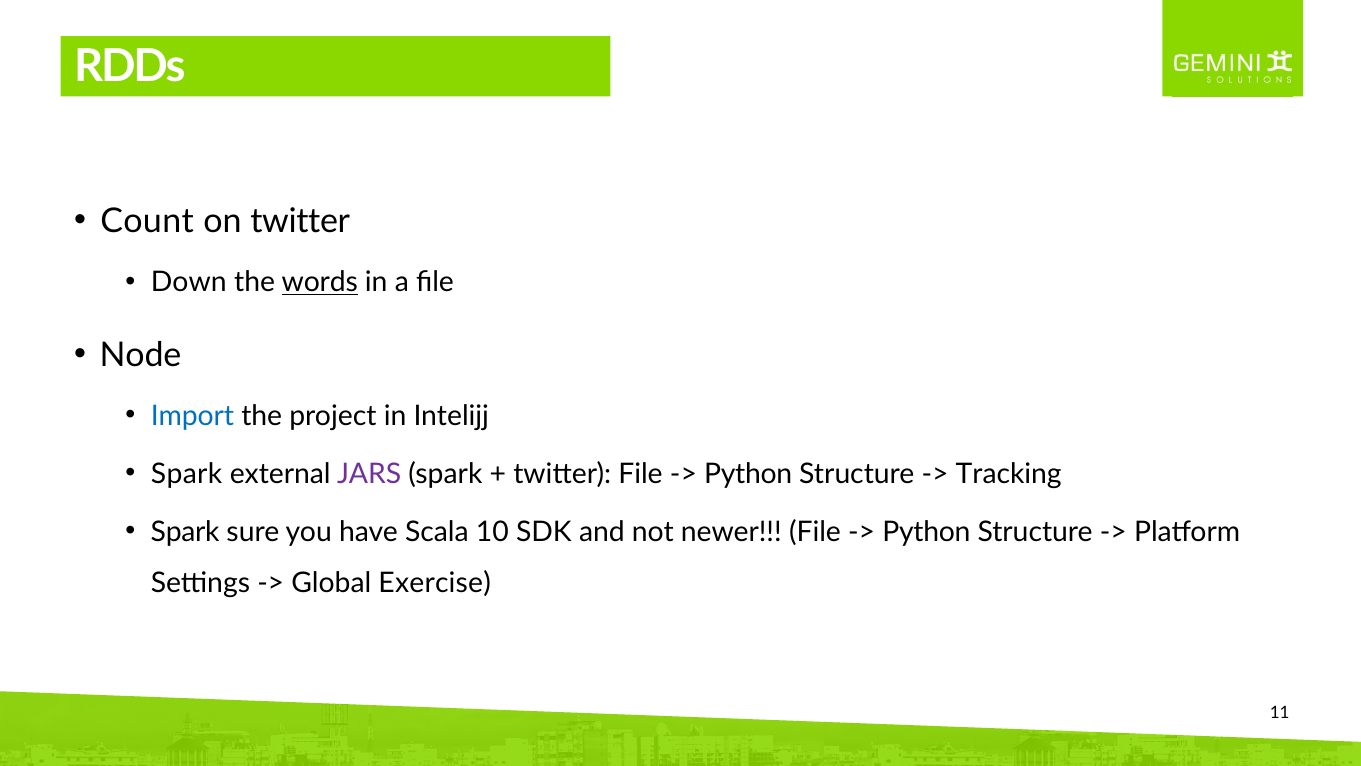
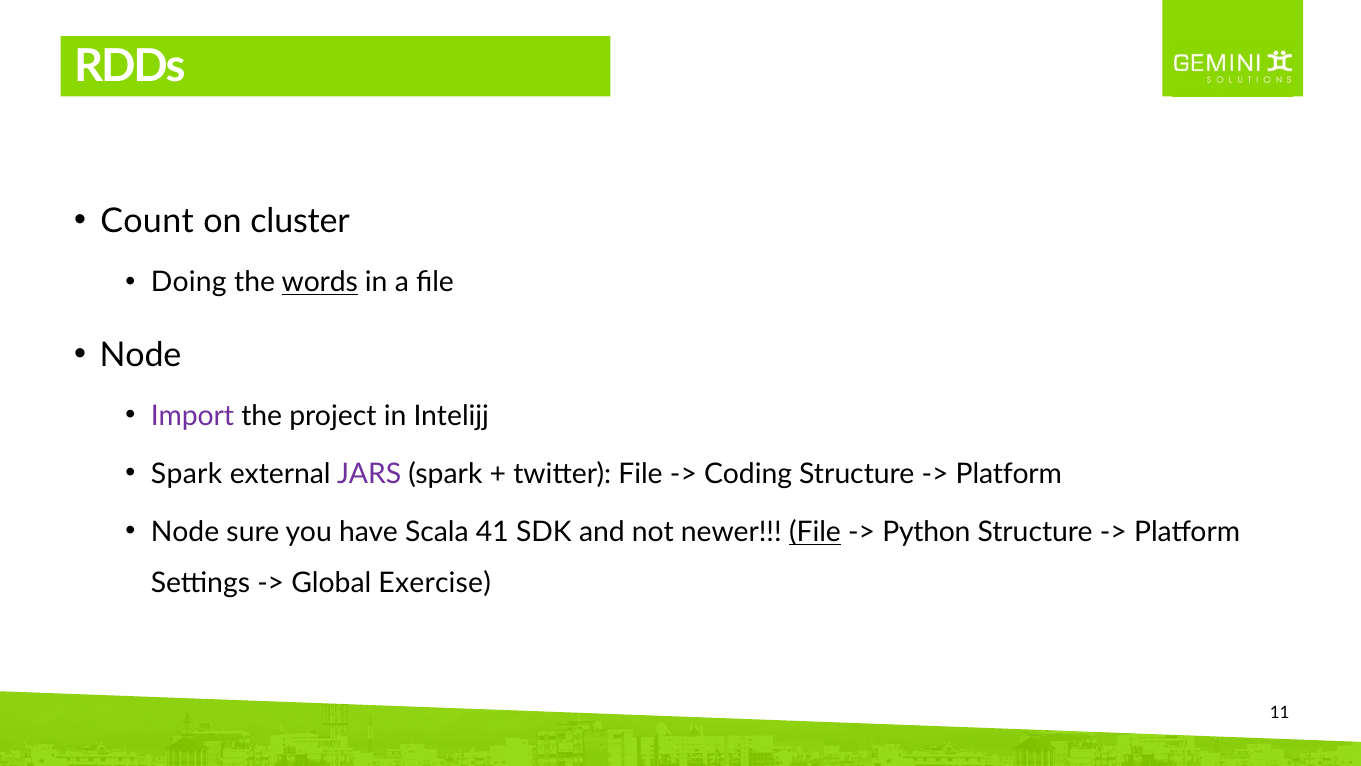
on twitter: twitter -> cluster
Down: Down -> Doing
Import colour: blue -> purple
Python at (748, 474): Python -> Coding
Tracking at (1009, 474): Tracking -> Platform
Spark at (185, 532): Spark -> Node
10: 10 -> 41
File at (815, 532) underline: none -> present
